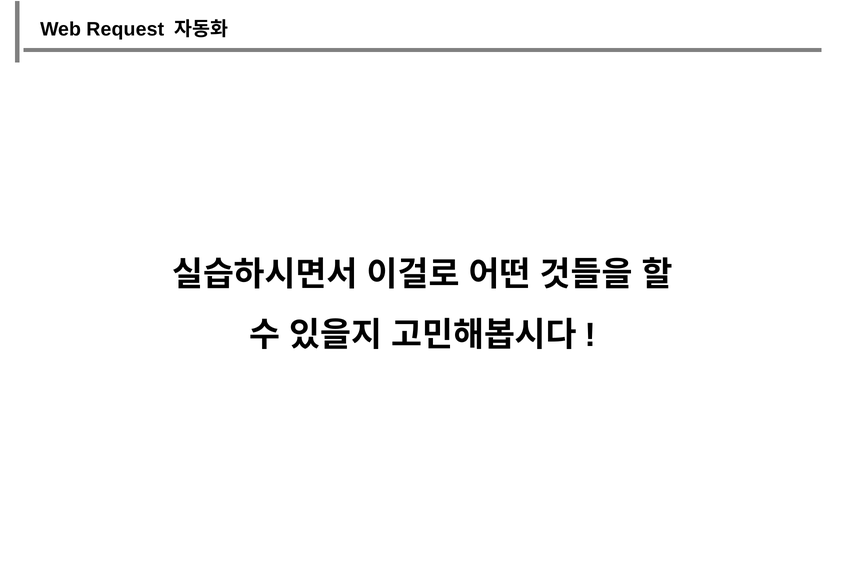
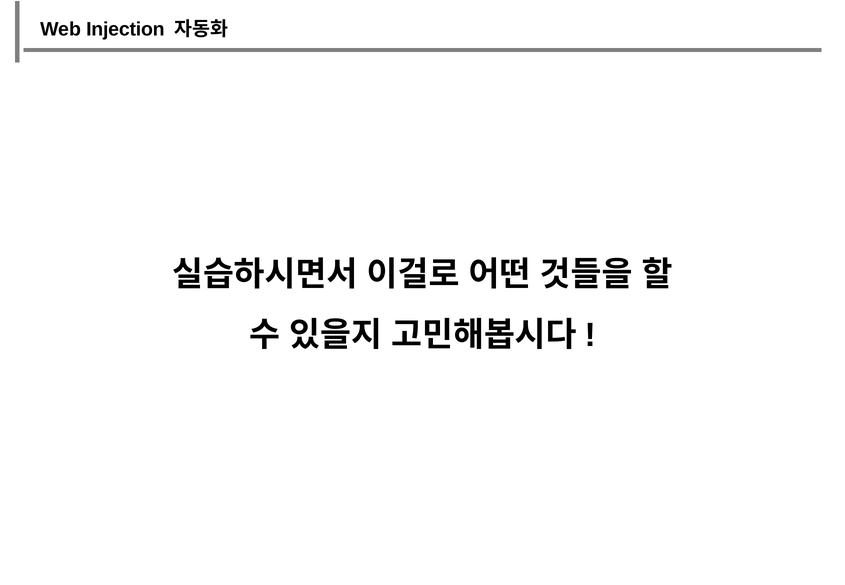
Request: Request -> Injection
